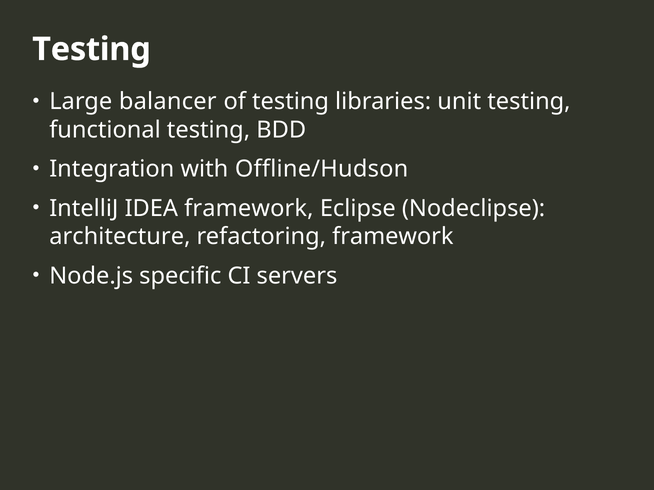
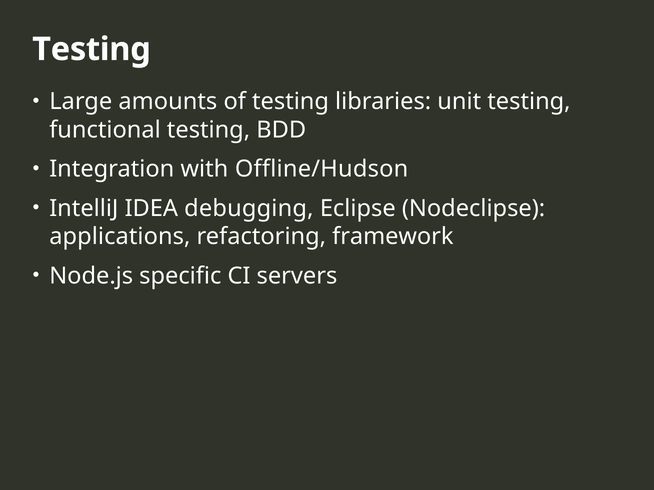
balancer: balancer -> amounts
IDEA framework: framework -> debugging
architecture: architecture -> applications
